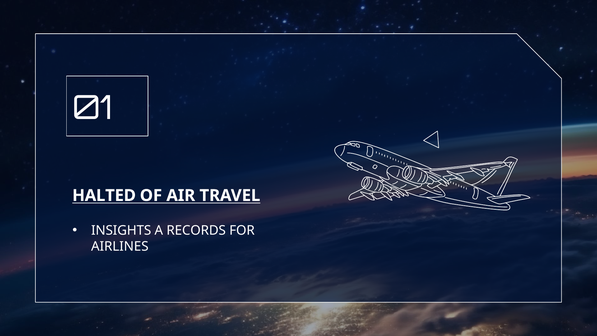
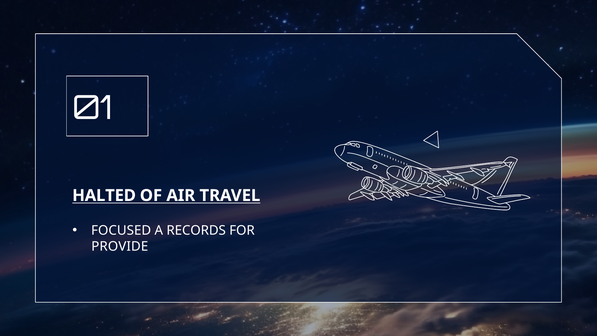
INSIGHTS: INSIGHTS -> FOCUSED
AIRLINES: AIRLINES -> PROVIDE
